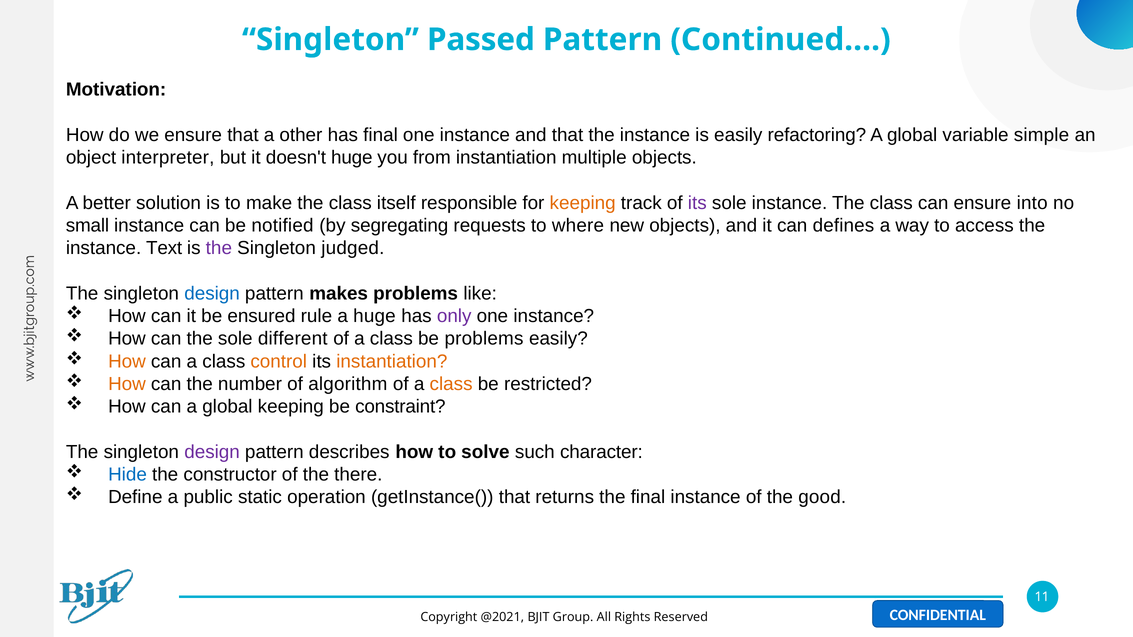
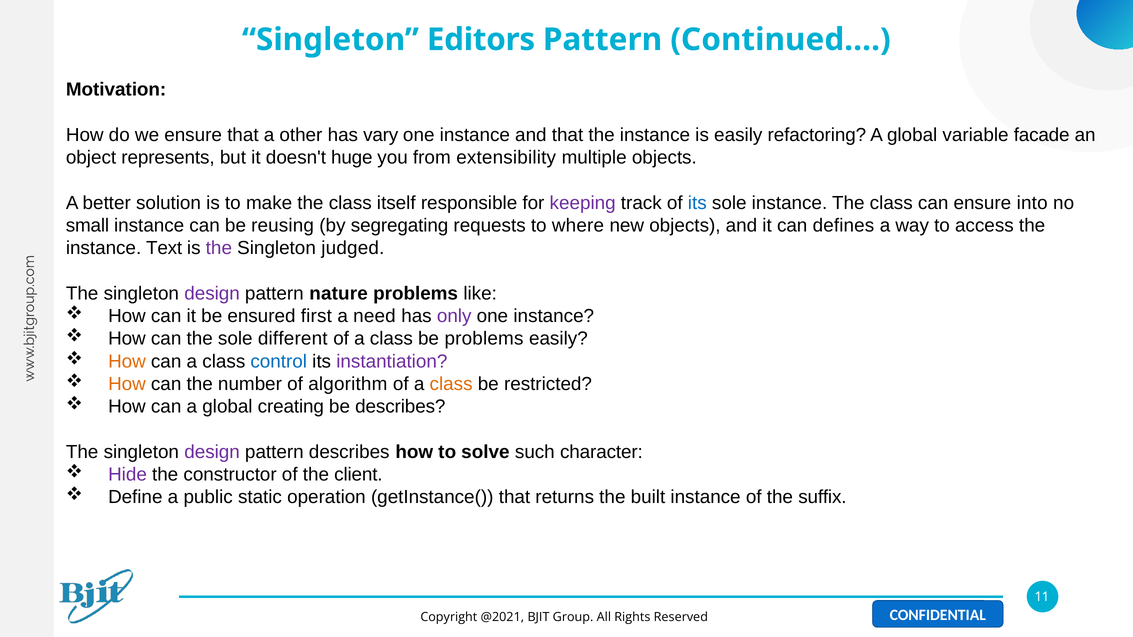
Passed: Passed -> Editors
has final: final -> vary
simple: simple -> facade
interpreter: interpreter -> represents
from instantiation: instantiation -> extensibility
keeping at (583, 203) colour: orange -> purple
its at (697, 203) colour: purple -> blue
notified: notified -> reusing
design at (212, 294) colour: blue -> purple
makes: makes -> nature
rule: rule -> first
a huge: huge -> need
control colour: orange -> blue
instantiation at (392, 362) colour: orange -> purple
global keeping: keeping -> creating
be constraint: constraint -> describes
Hide colour: blue -> purple
there: there -> client
the final: final -> built
good: good -> suffix
